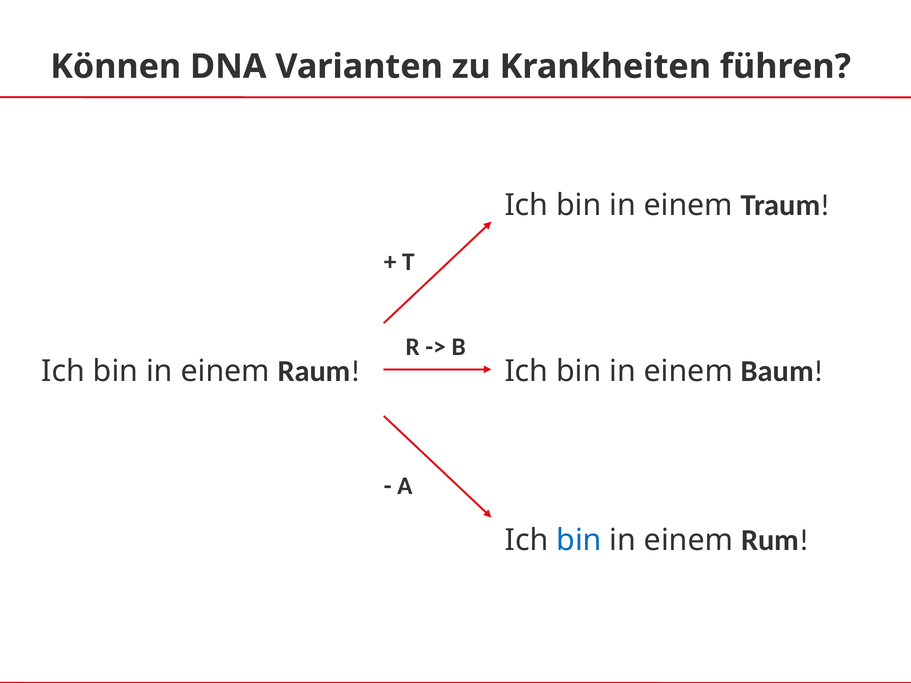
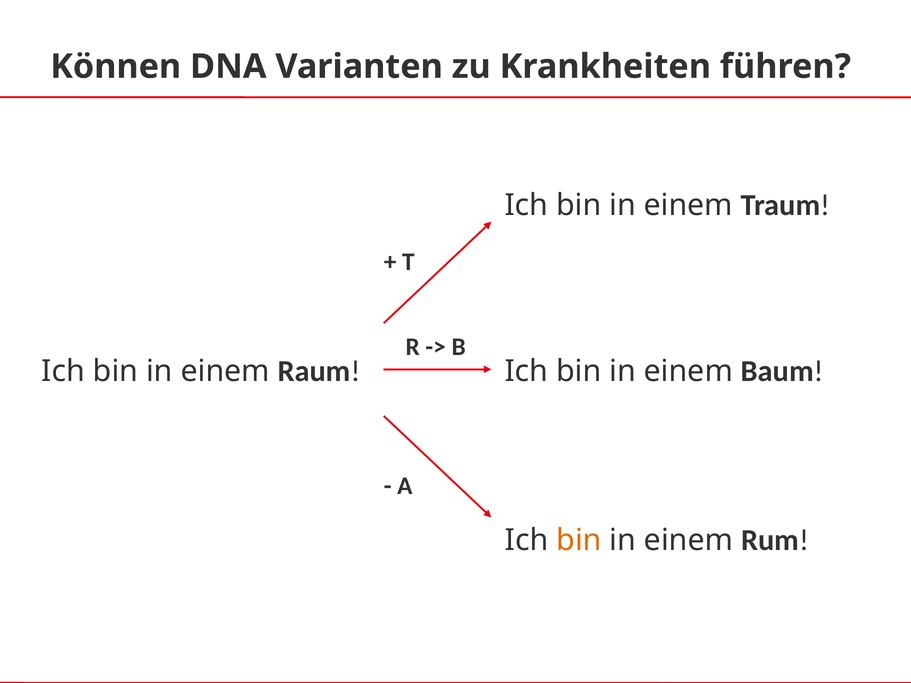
bin at (579, 540) colour: blue -> orange
